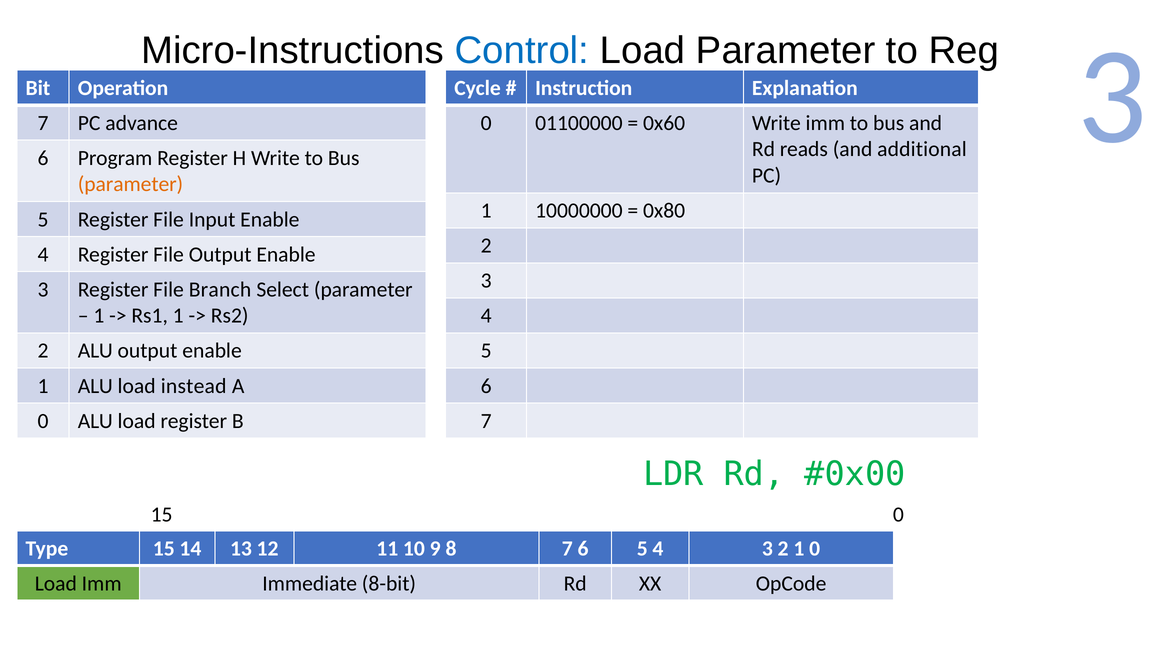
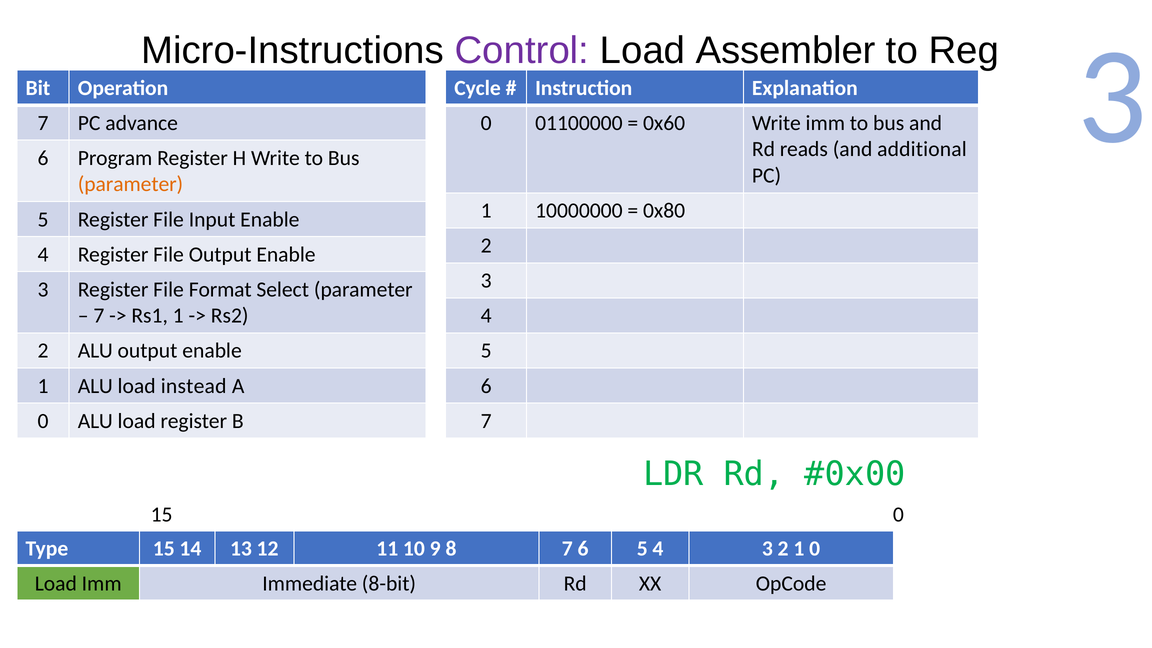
Control colour: blue -> purple
Load Parameter: Parameter -> Assembler
Branch: Branch -> Format
1 at (99, 316): 1 -> 7
